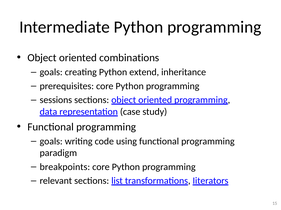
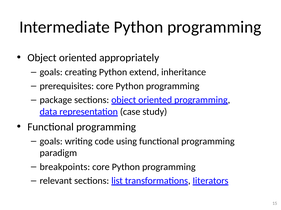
combinations: combinations -> appropriately
sessions: sessions -> package
